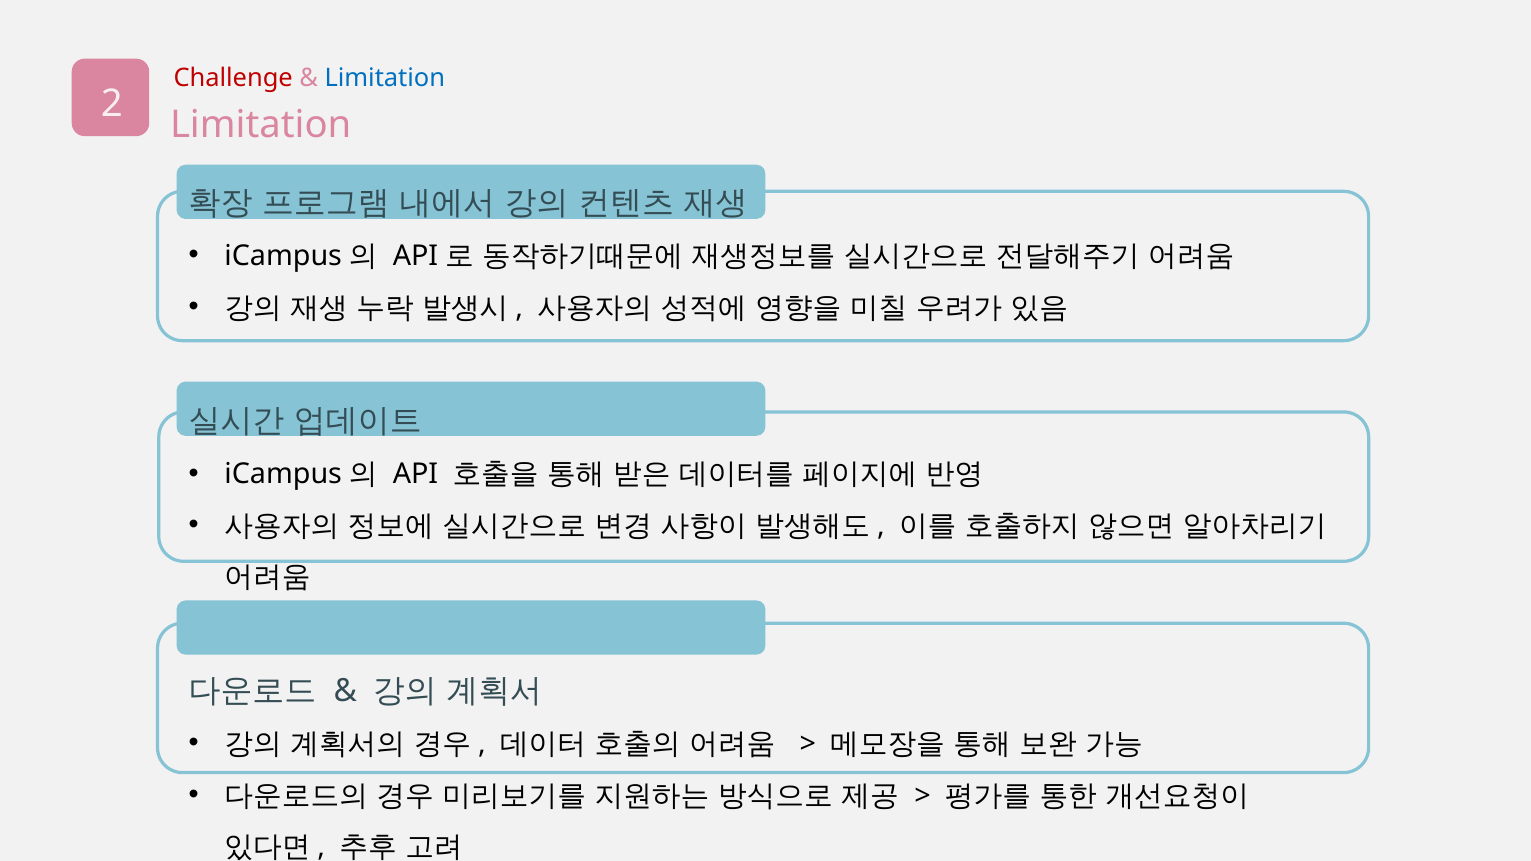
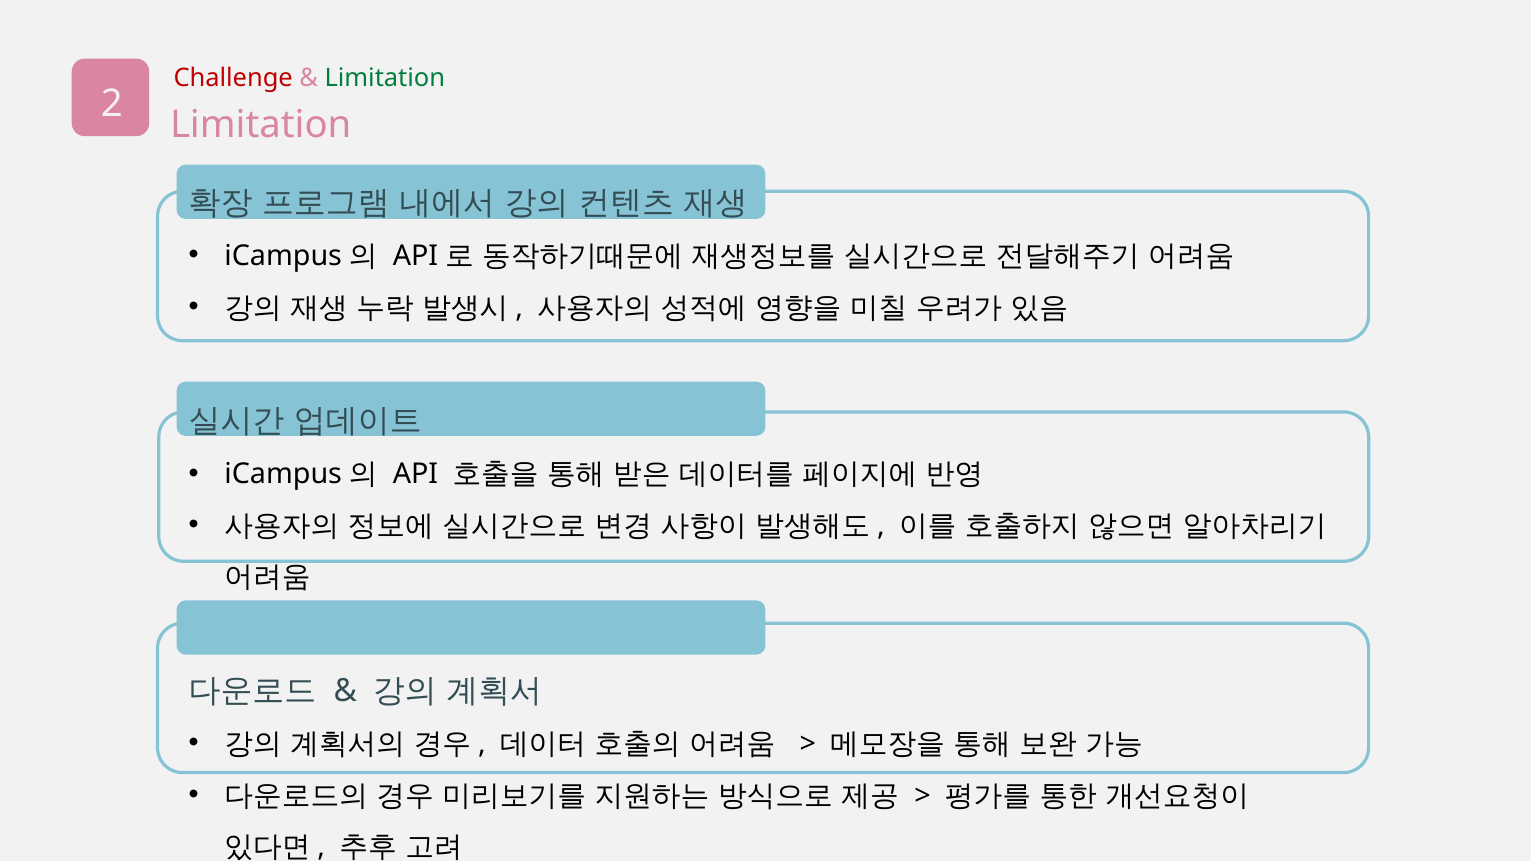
Limitation at (385, 78) colour: blue -> green
